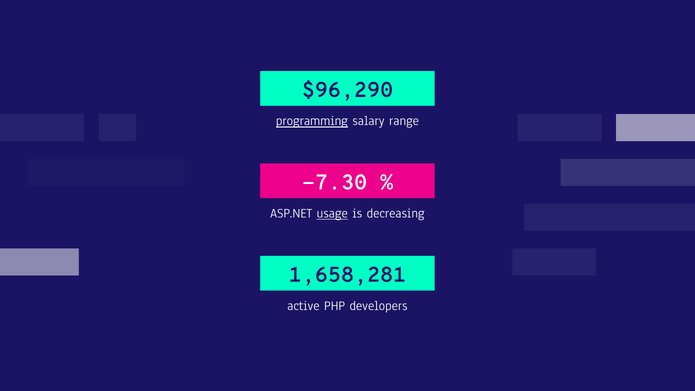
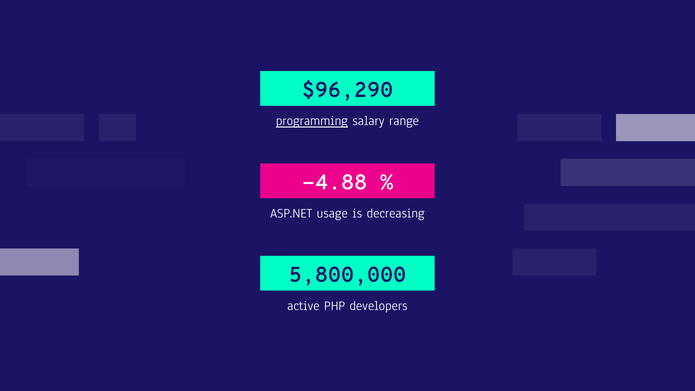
-7.30: -7.30 -> -4.88
usage underline: present -> none
1,658,281: 1,658,281 -> 5,800,000
